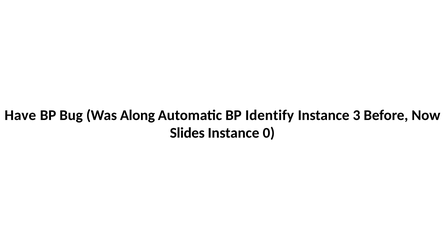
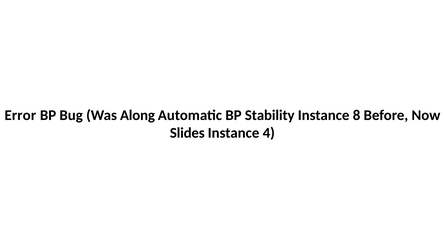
Have: Have -> Error
Identify: Identify -> Stability
3: 3 -> 8
0: 0 -> 4
